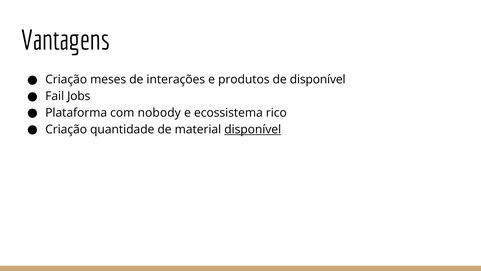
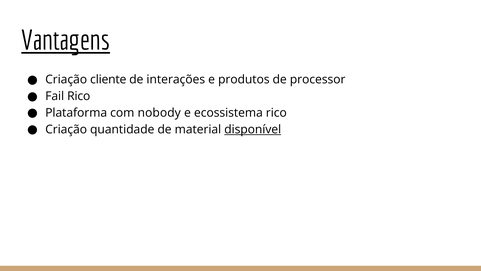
Vantagens underline: none -> present
meses: meses -> cliente
de disponível: disponível -> processor
Fail Jobs: Jobs -> Rico
